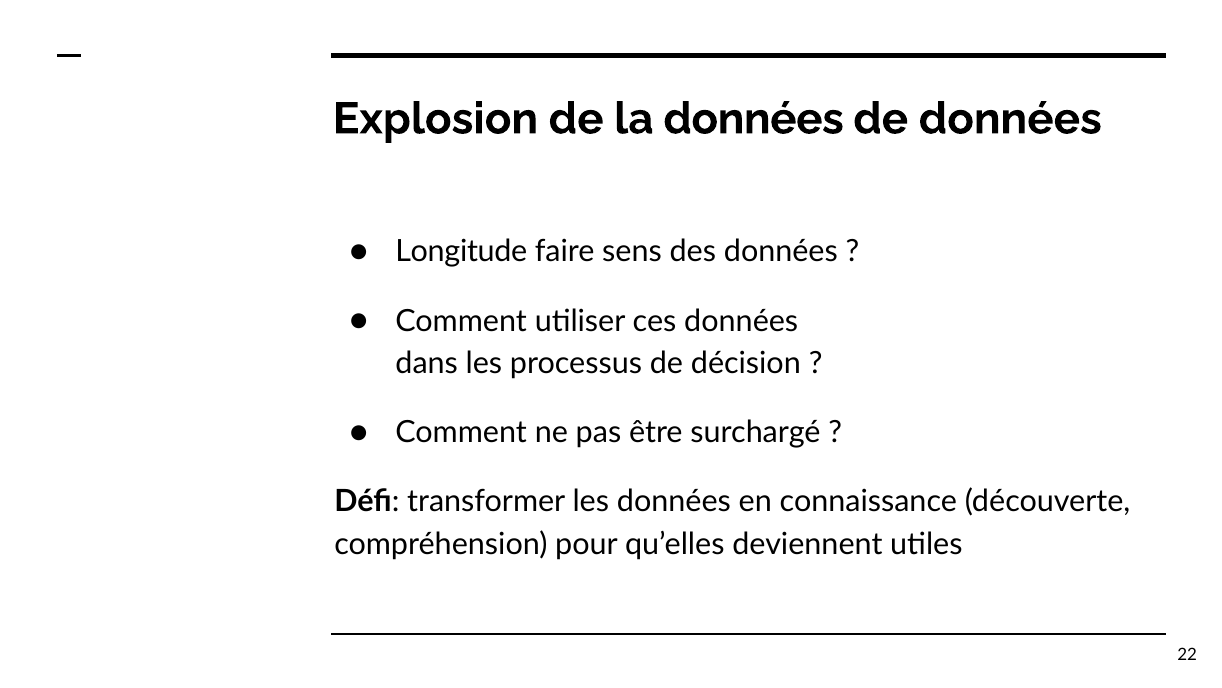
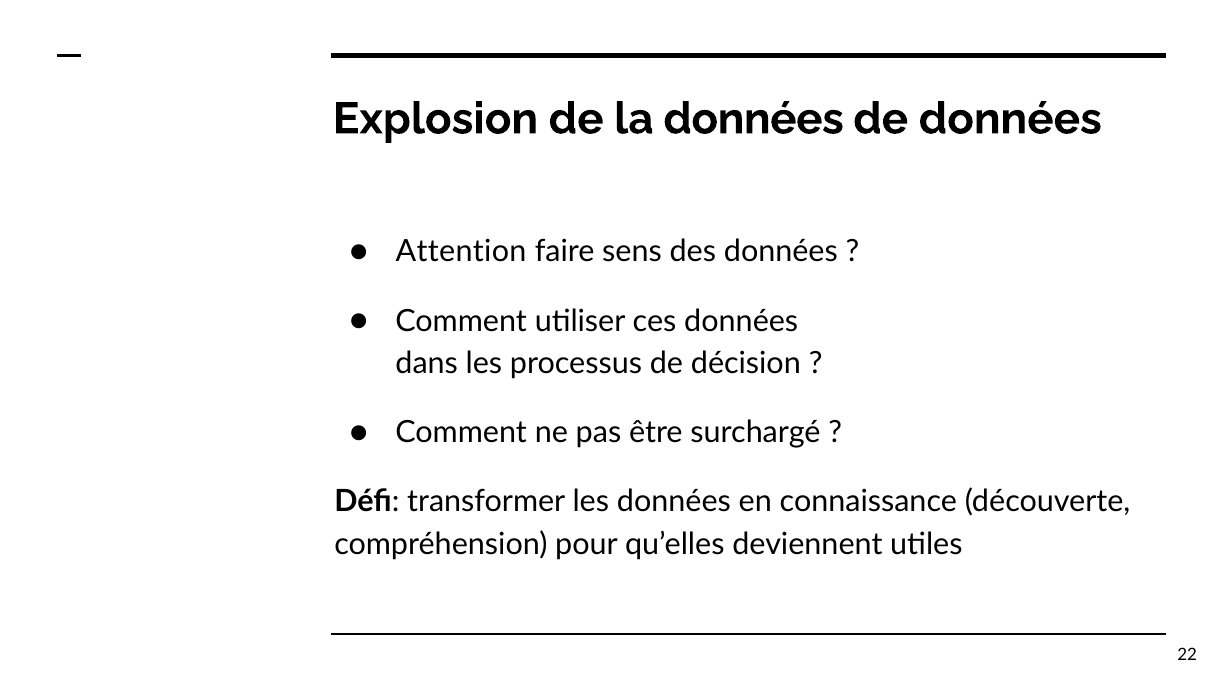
Longitude: Longitude -> Attention
